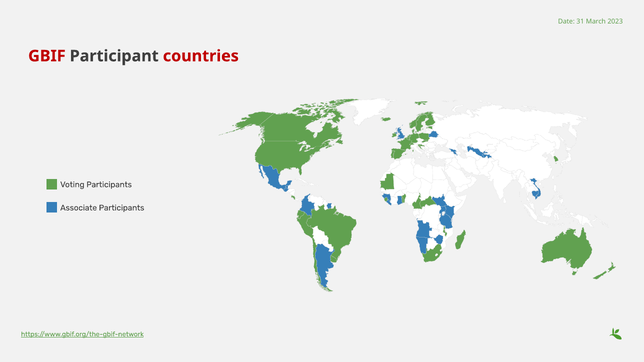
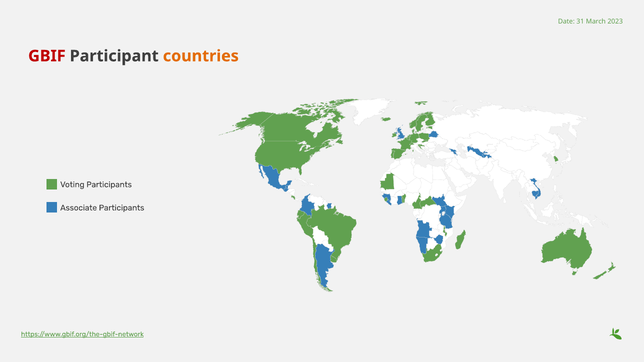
countries colour: red -> orange
